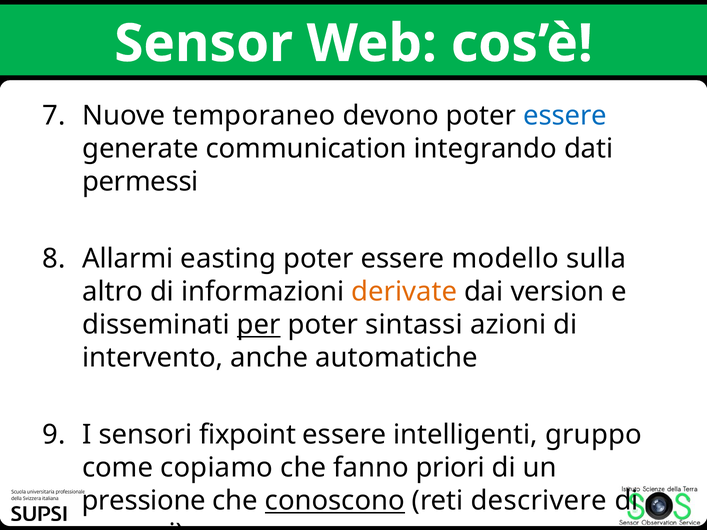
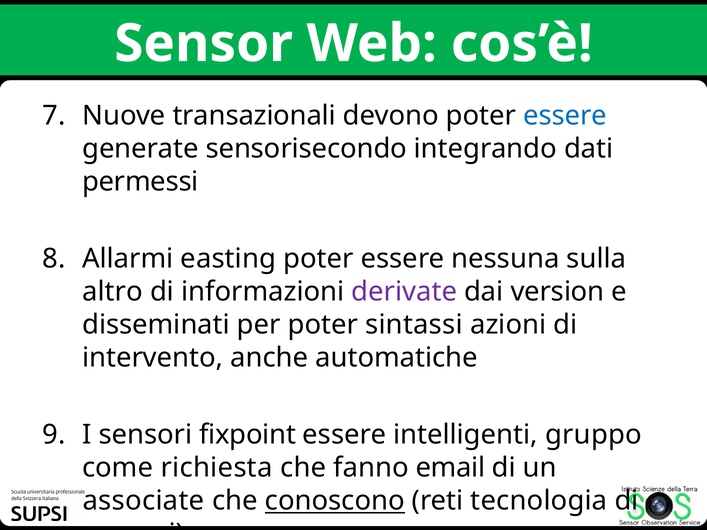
temporaneo: temporaneo -> transazionali
communication: communication -> sensorisecondo
modello: modello -> nessuna
derivate colour: orange -> purple
per underline: present -> none
copiamo: copiamo -> richiesta
priori: priori -> email
pressione: pressione -> associate
descrivere: descrivere -> tecnologia
